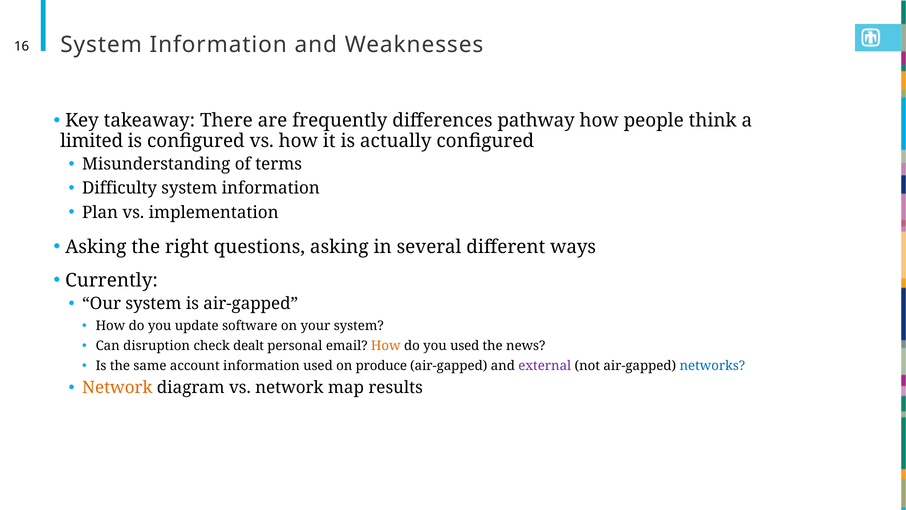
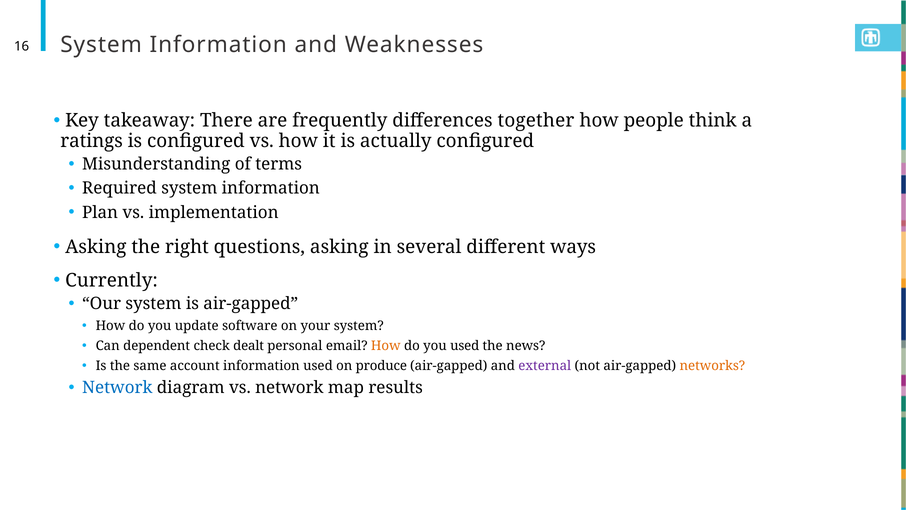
pathway: pathway -> together
limited: limited -> ratings
Difficulty: Difficulty -> Required
disruption: disruption -> dependent
networks colour: blue -> orange
Network at (117, 387) colour: orange -> blue
